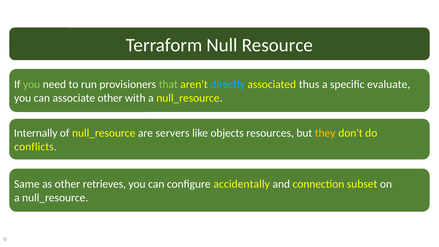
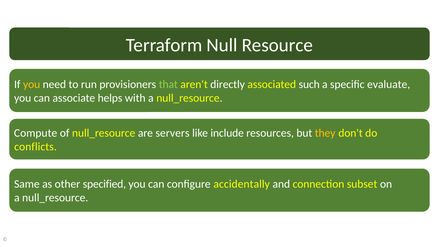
you at (32, 84) colour: light green -> yellow
directly colour: light blue -> white
thus: thus -> such
associate other: other -> helps
Internally: Internally -> Compute
objects: objects -> include
retrieves: retrieves -> specified
